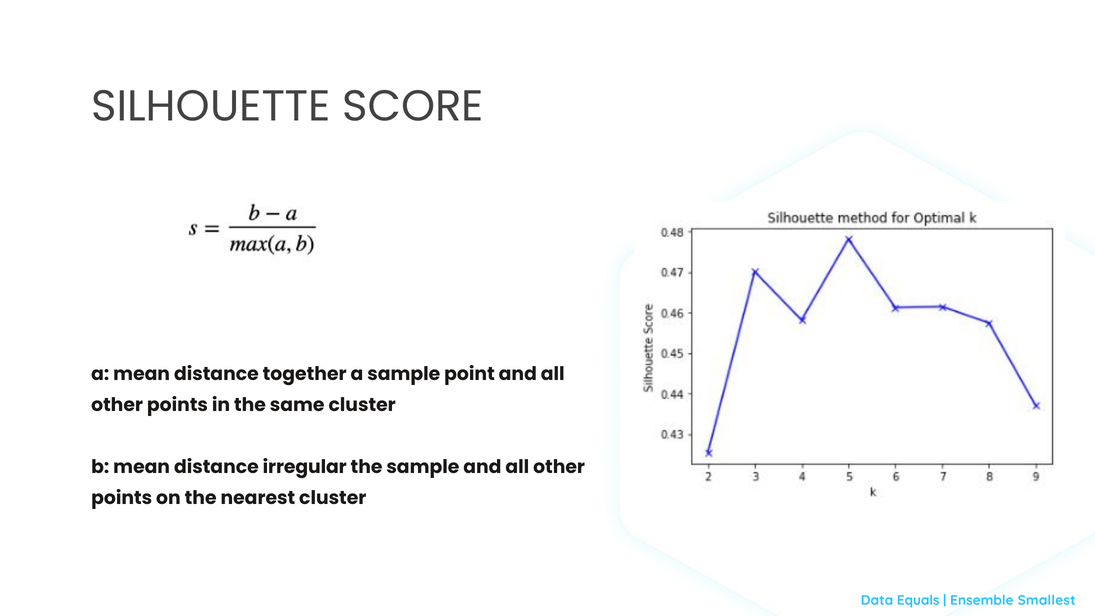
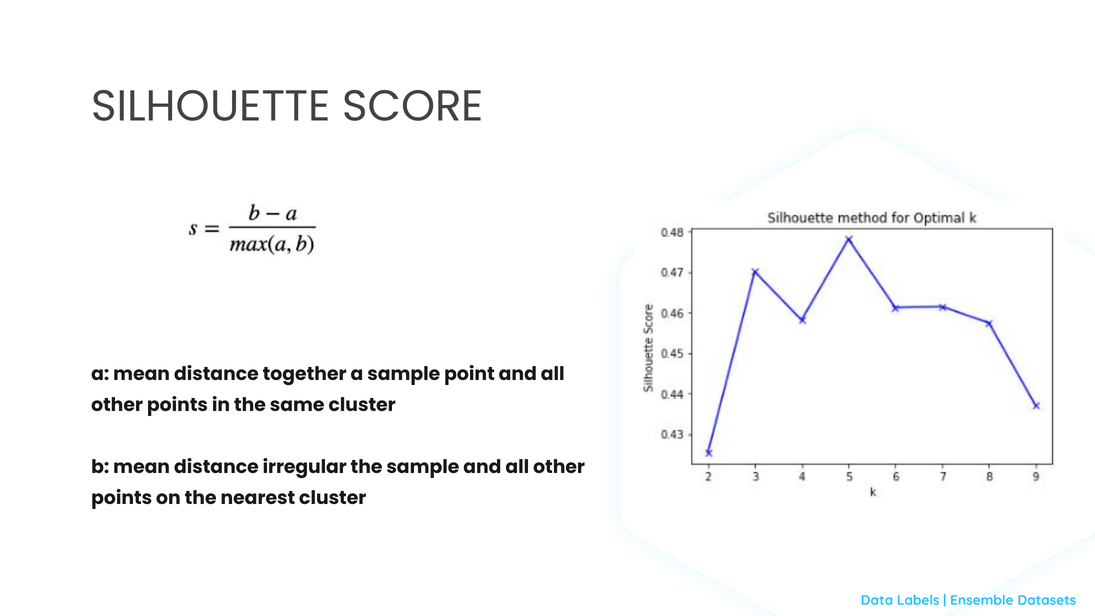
Equals: Equals -> Labels
Smallest: Smallest -> Datasets
